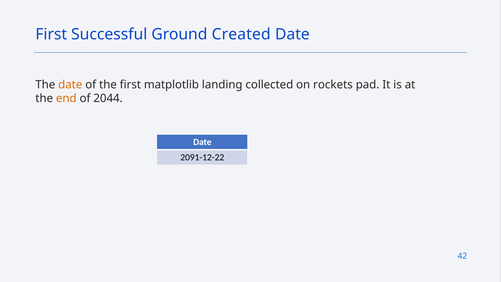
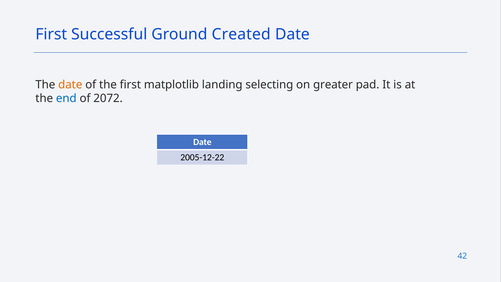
collected: collected -> selecting
rockets: rockets -> greater
end colour: orange -> blue
2044: 2044 -> 2072
2091-12-22: 2091-12-22 -> 2005-12-22
